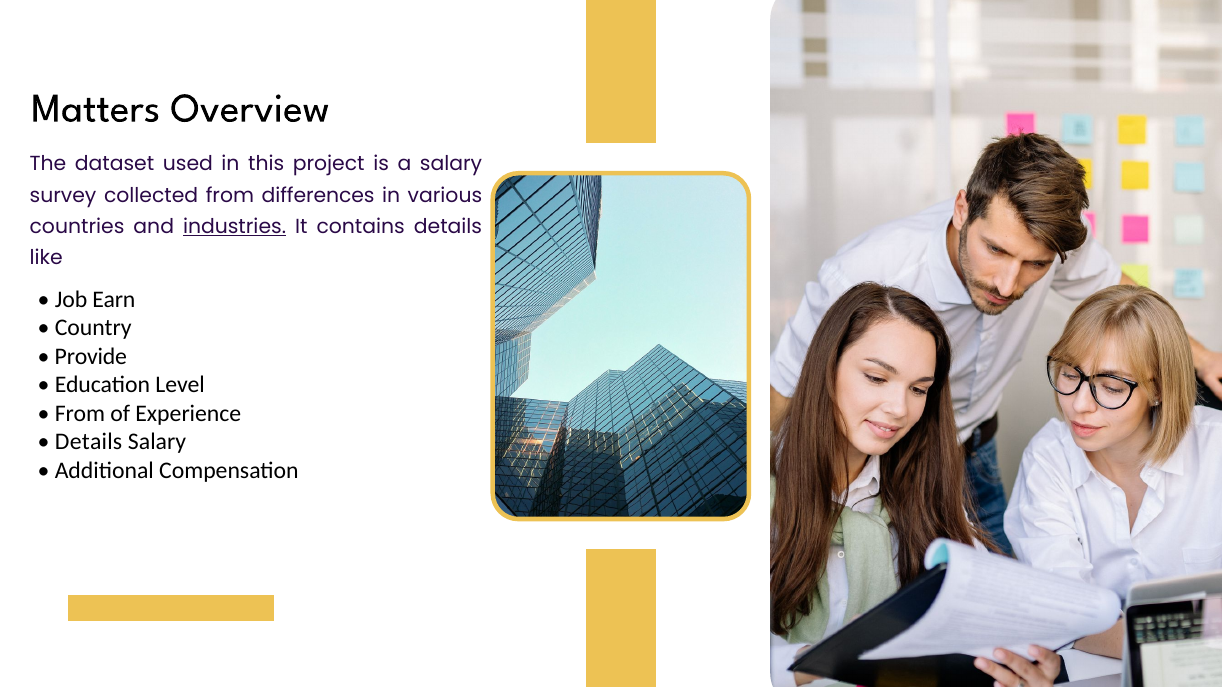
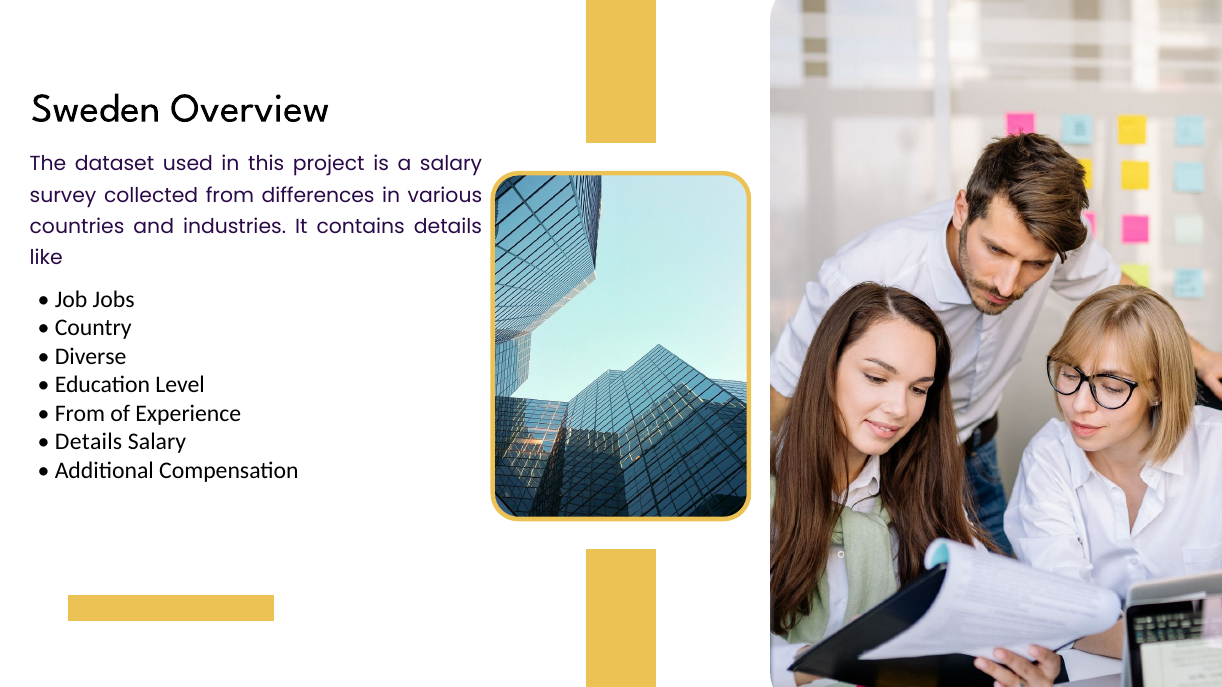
Matters: Matters -> Sweden
industries underline: present -> none
Earn: Earn -> Jobs
Provide: Provide -> Diverse
